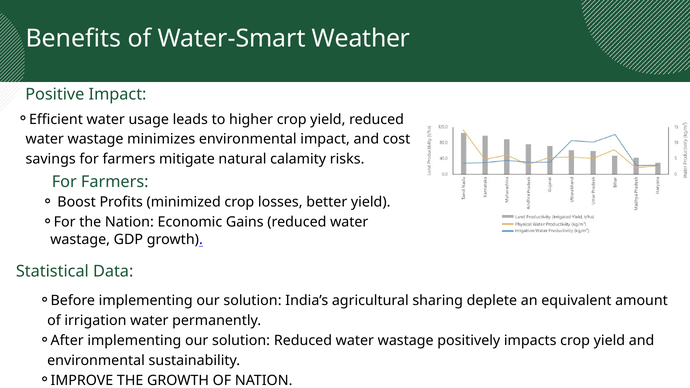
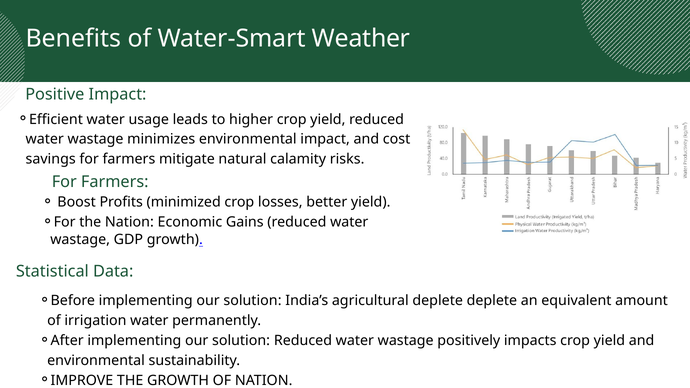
agricultural sharing: sharing -> deplete
